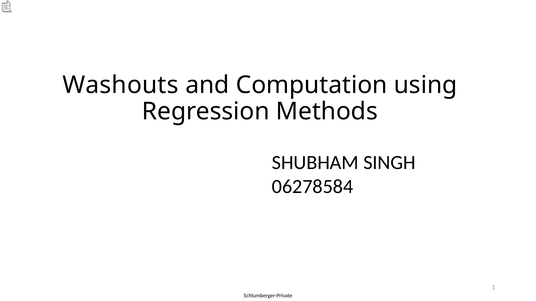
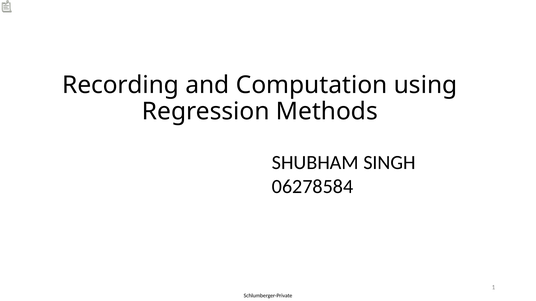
Washouts: Washouts -> Recording
